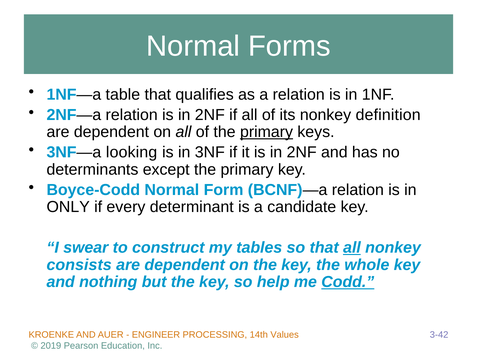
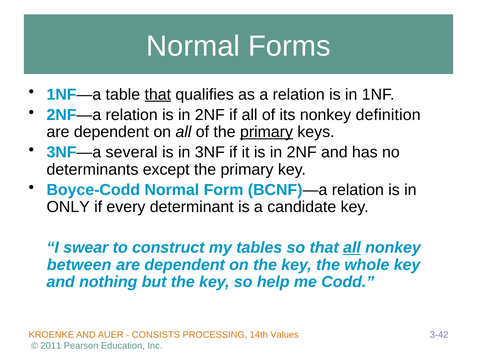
that at (158, 94) underline: none -> present
looking: looking -> several
consists: consists -> between
Codd underline: present -> none
ENGINEER: ENGINEER -> CONSISTS
2019: 2019 -> 2011
